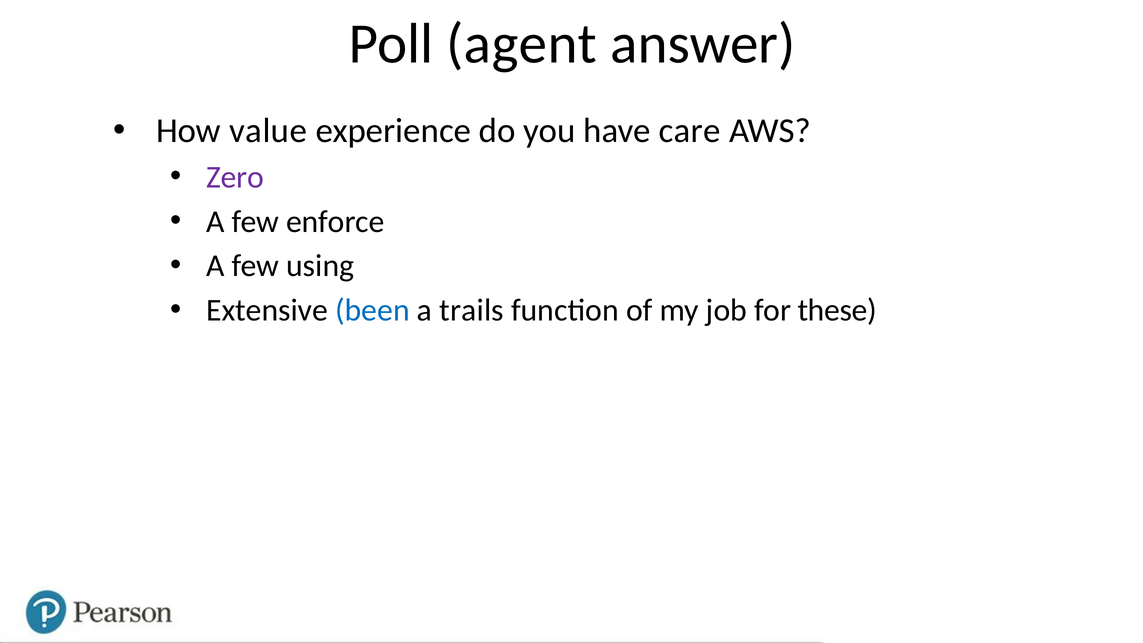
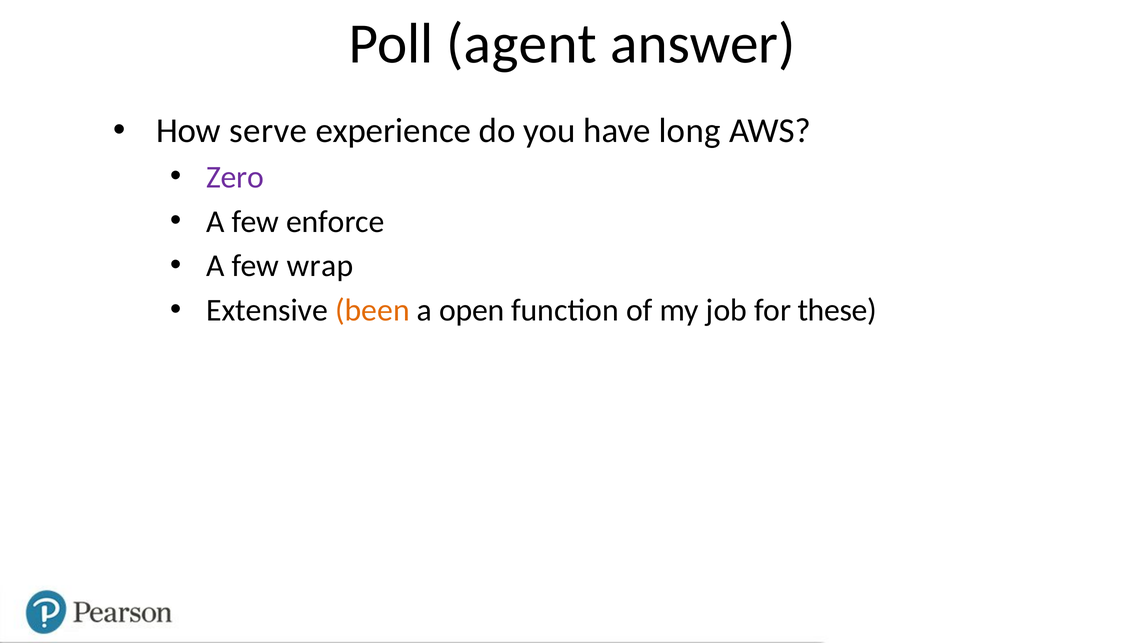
value: value -> serve
care: care -> long
using: using -> wrap
been colour: blue -> orange
trails: trails -> open
